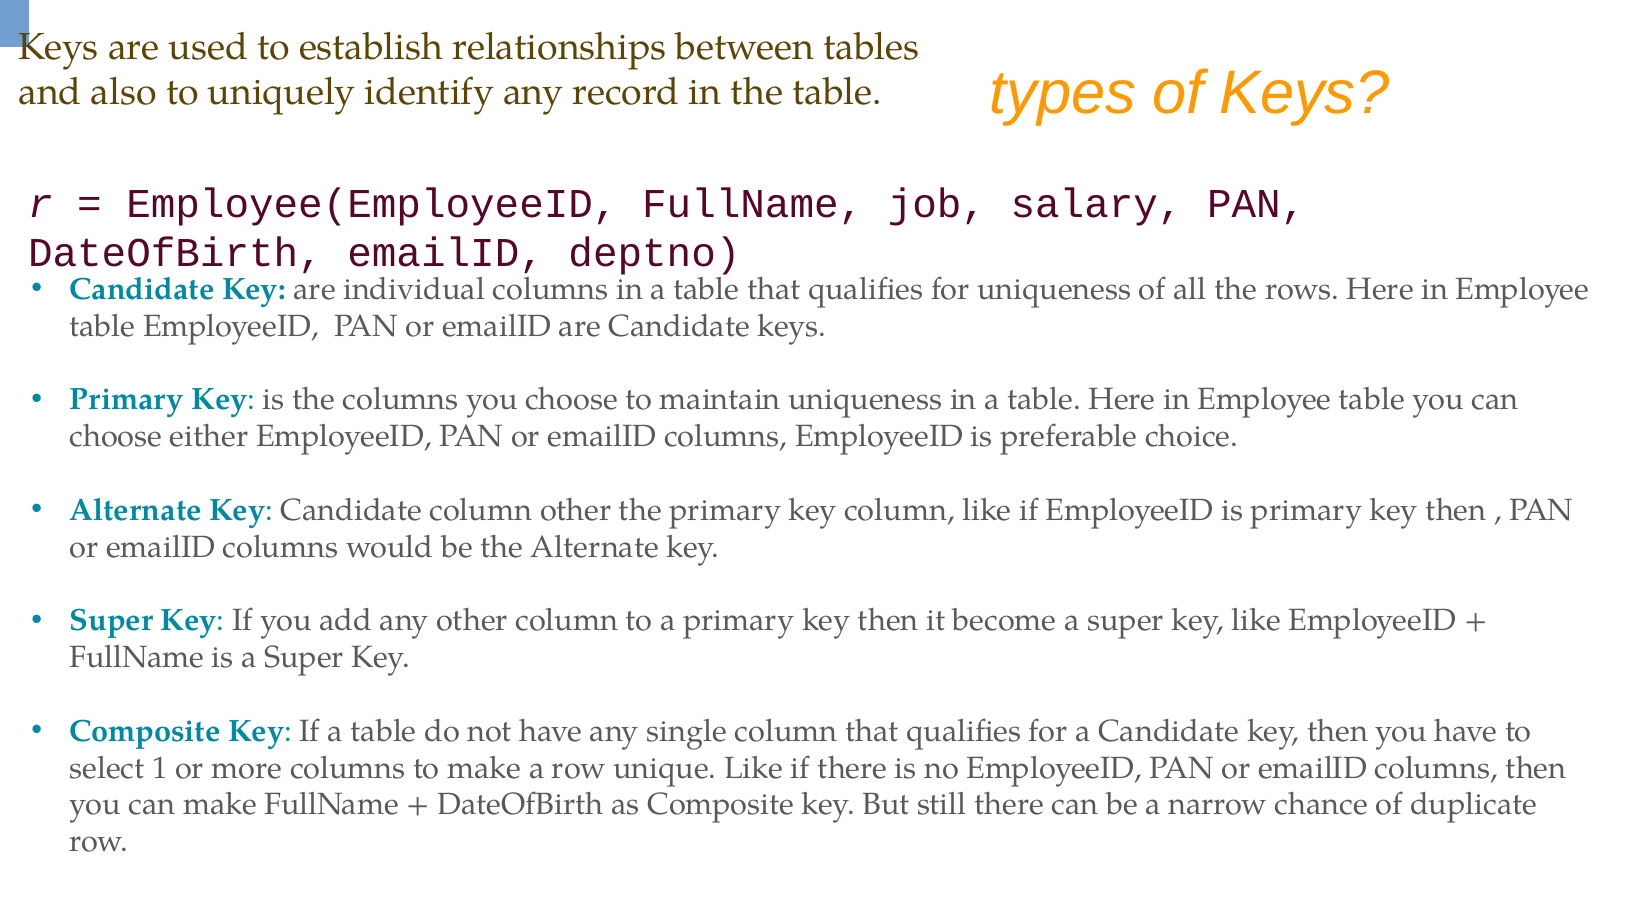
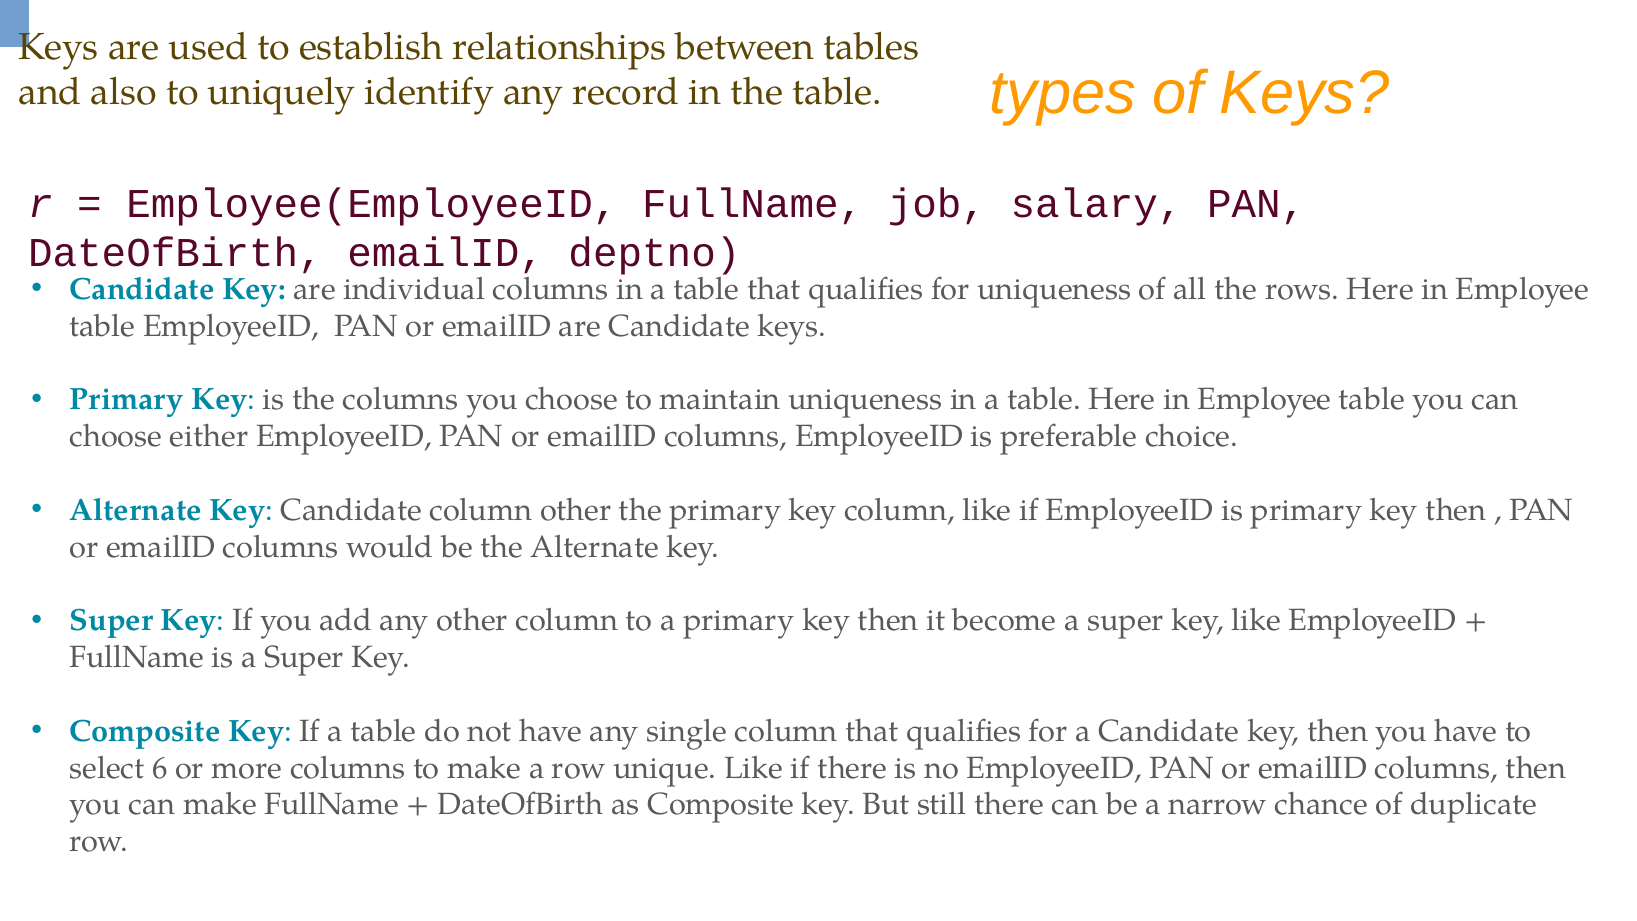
1: 1 -> 6
